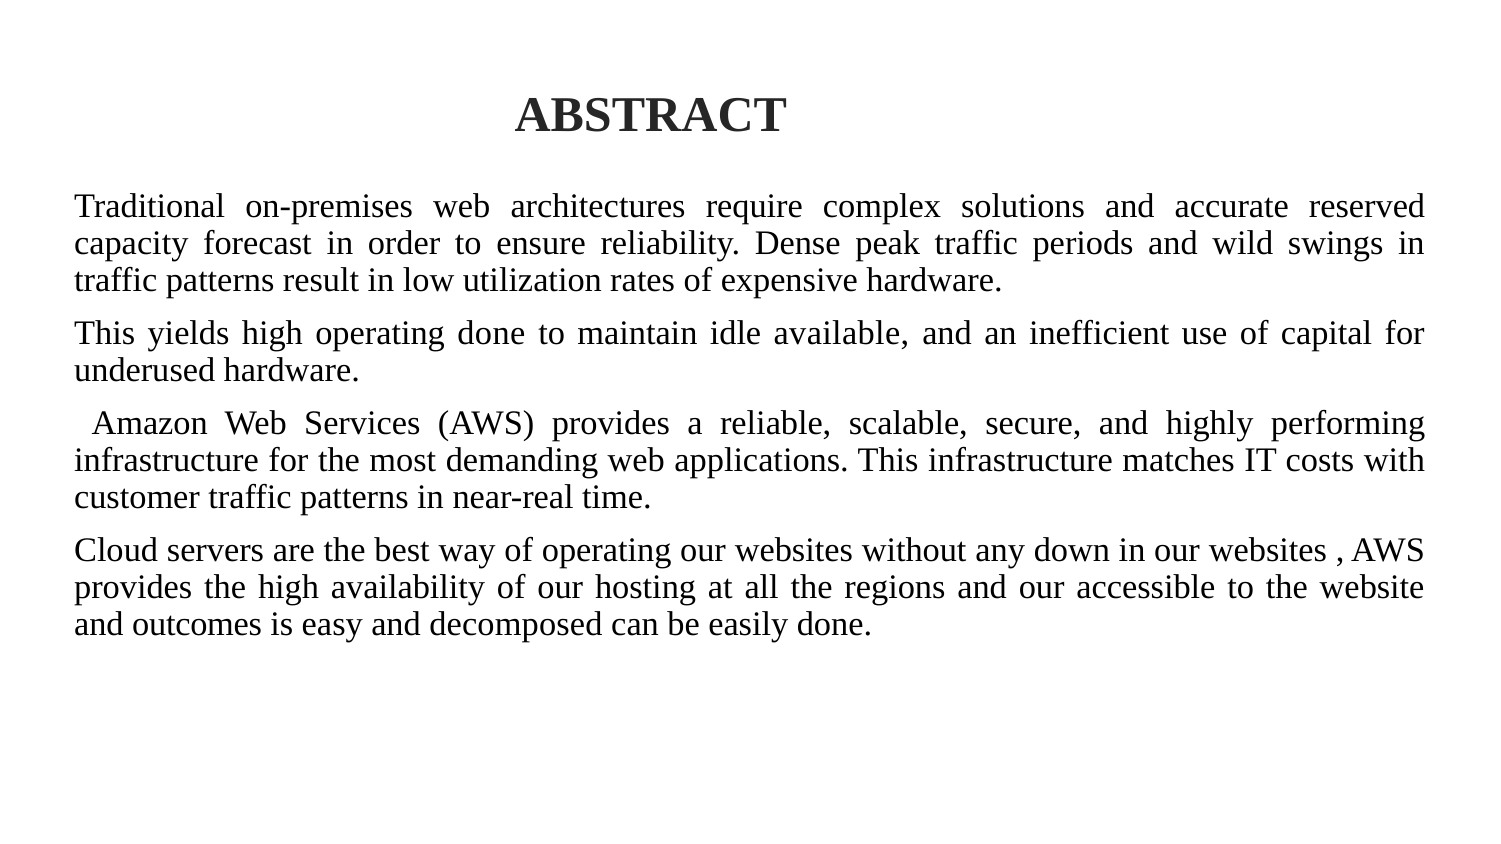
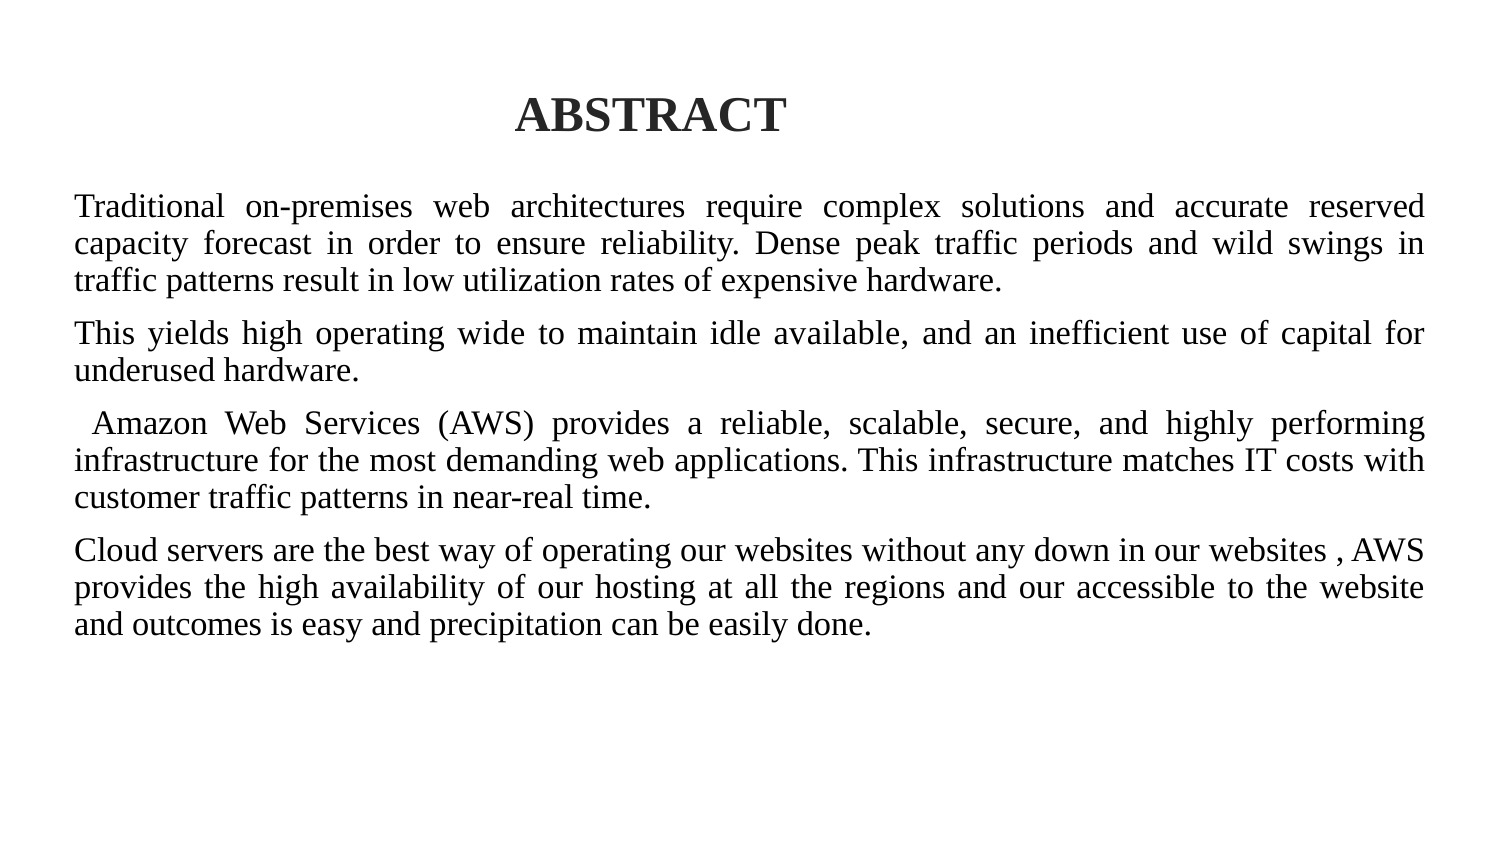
operating done: done -> wide
decomposed: decomposed -> precipitation
